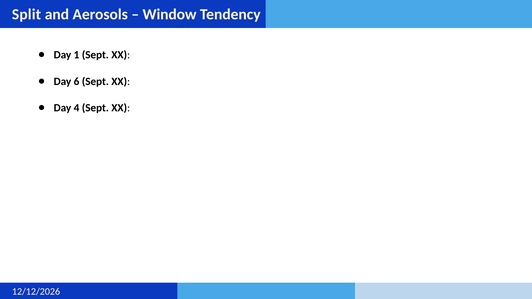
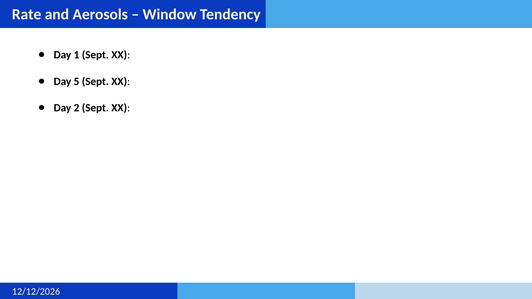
Split: Split -> Rate
6: 6 -> 5
4: 4 -> 2
